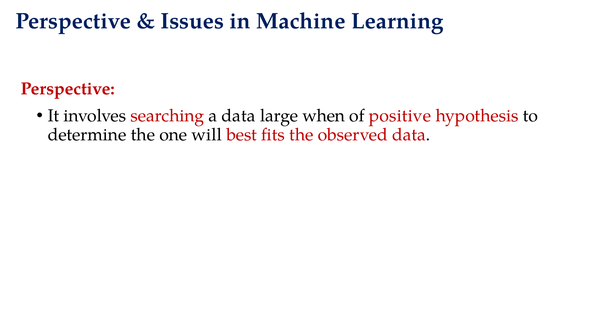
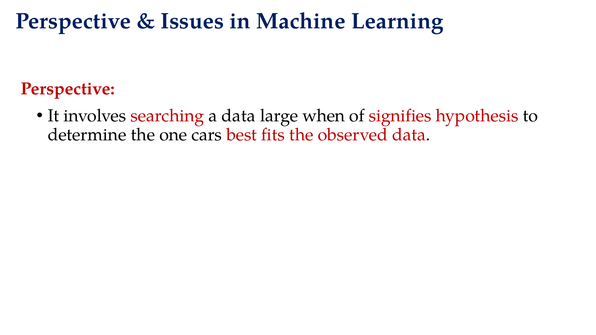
positive: positive -> signifies
will: will -> cars
